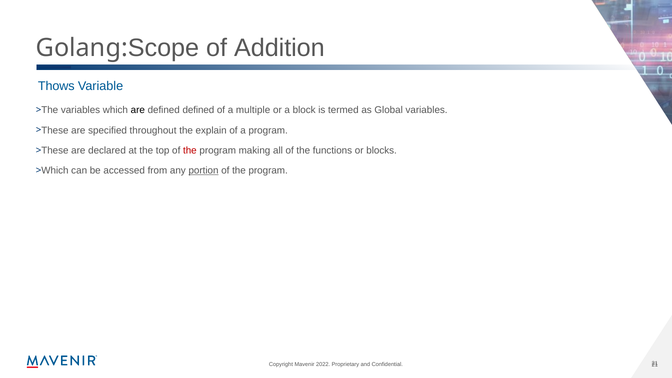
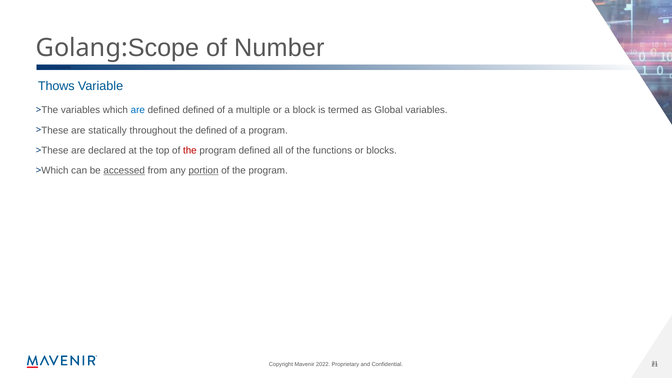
Addition: Addition -> Number
are at (138, 110) colour: black -> blue
specified: specified -> statically
the explain: explain -> defined
program making: making -> defined
accessed underline: none -> present
